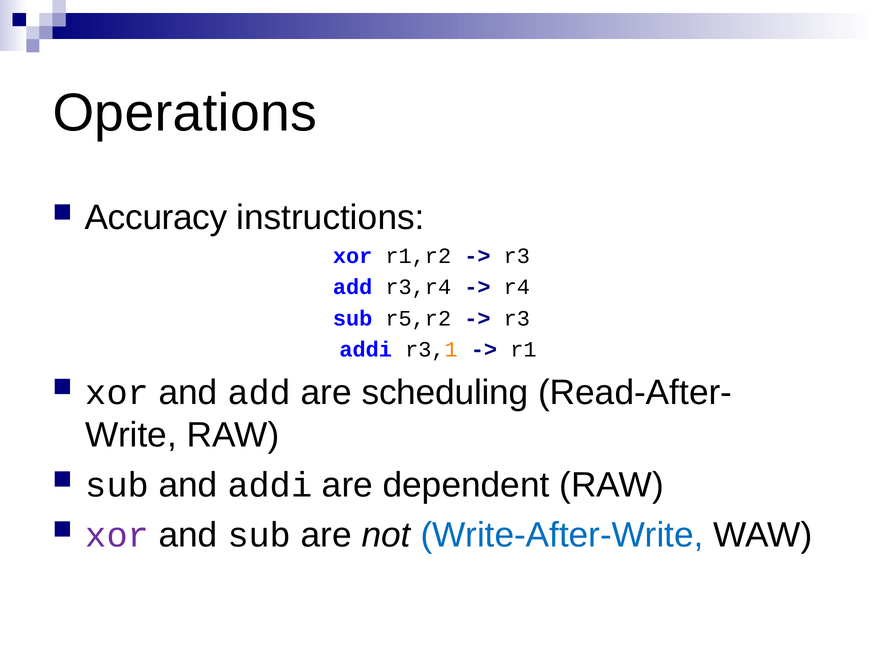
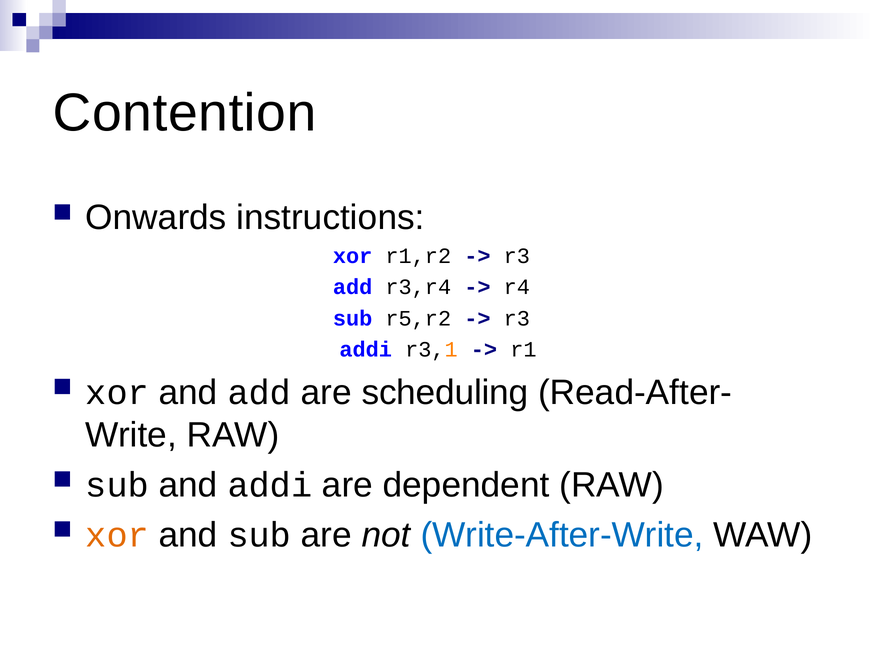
Operations: Operations -> Contention
Accuracy: Accuracy -> Onwards
xor at (117, 535) colour: purple -> orange
